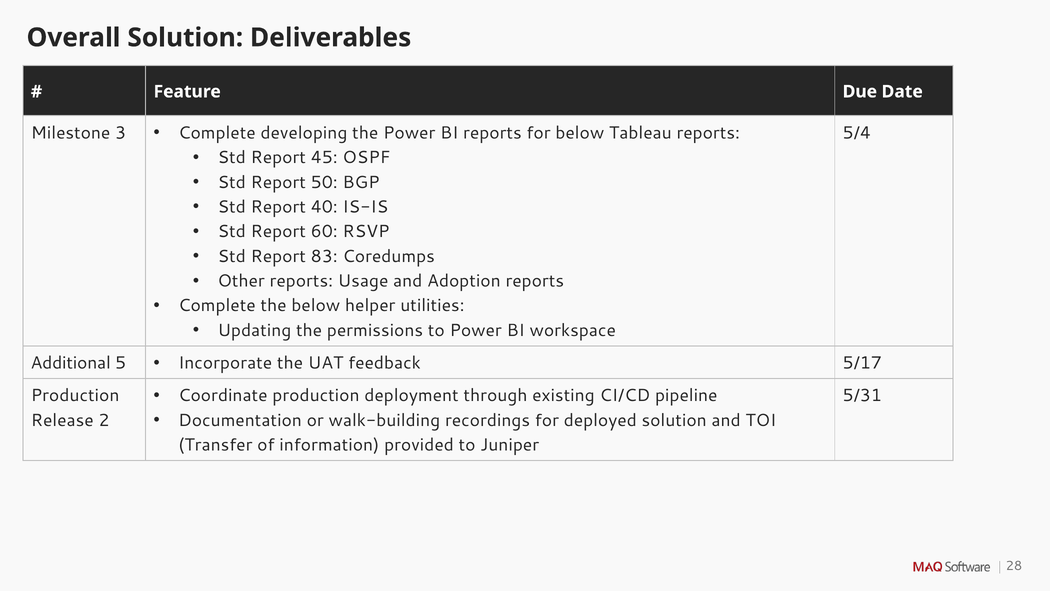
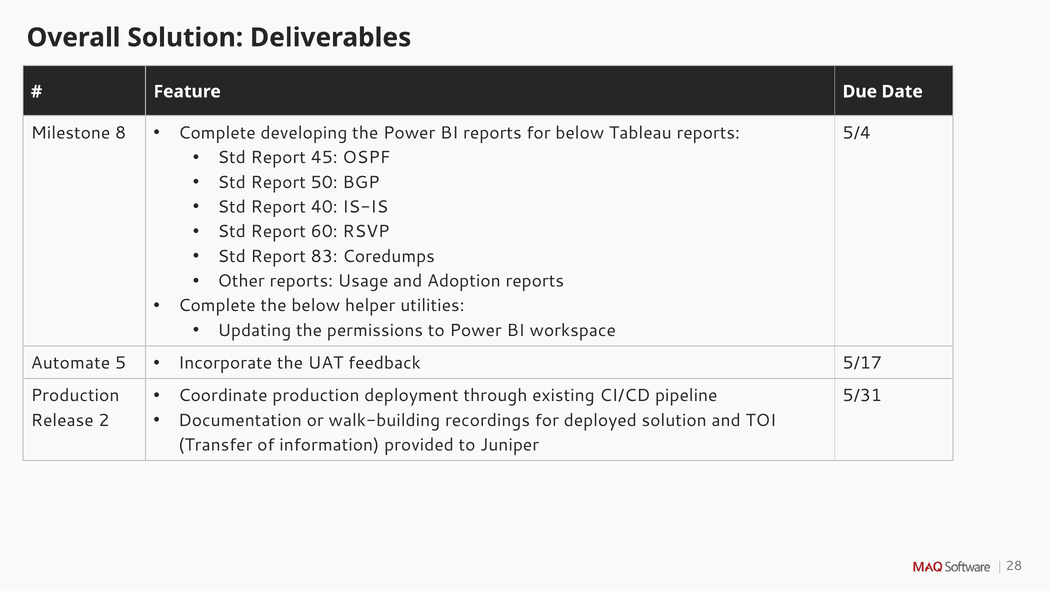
3: 3 -> 8
Additional: Additional -> Automate
